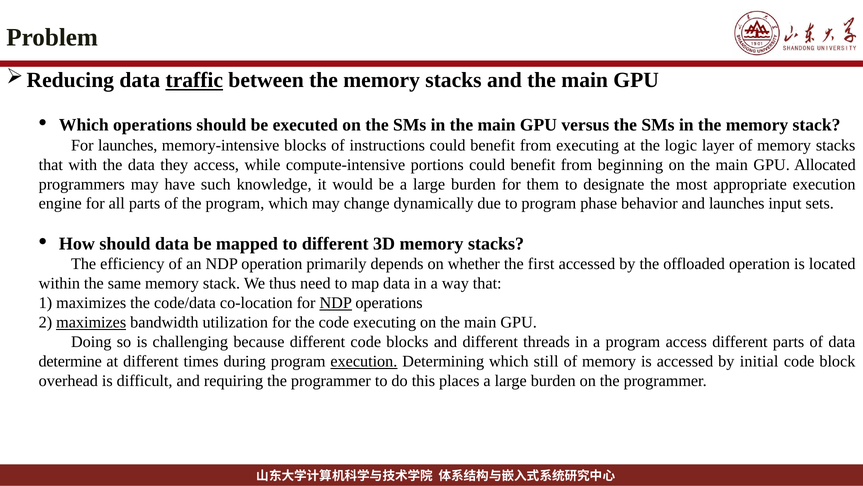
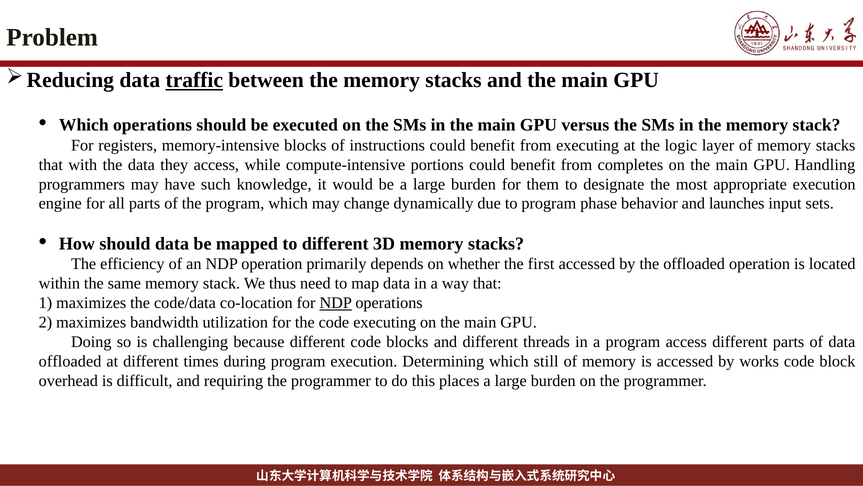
For launches: launches -> registers
beginning: beginning -> completes
Allocated: Allocated -> Handling
maximizes at (91, 322) underline: present -> none
determine at (70, 361): determine -> offloaded
execution at (364, 361) underline: present -> none
initial: initial -> works
